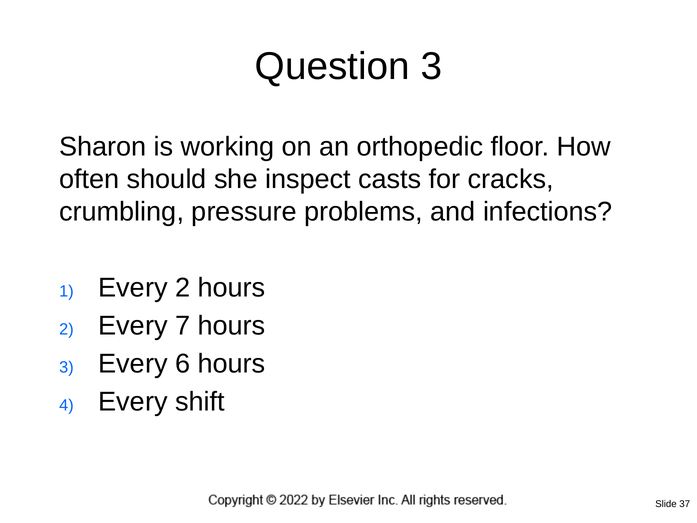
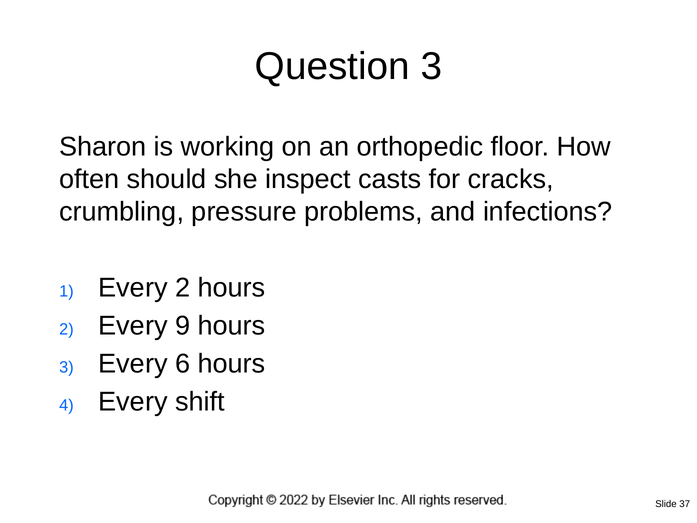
7: 7 -> 9
